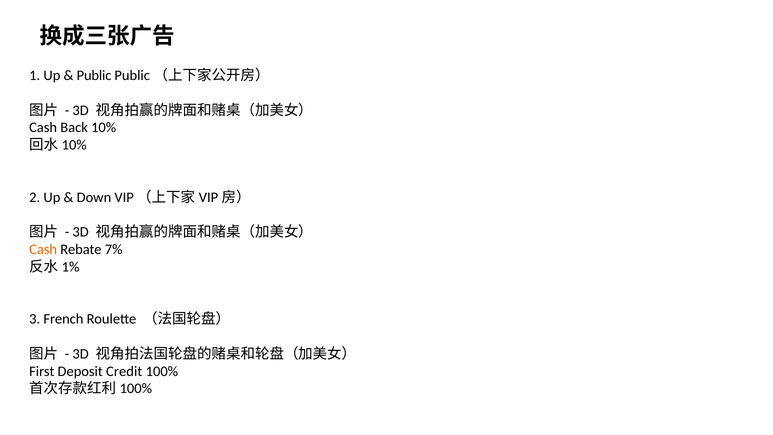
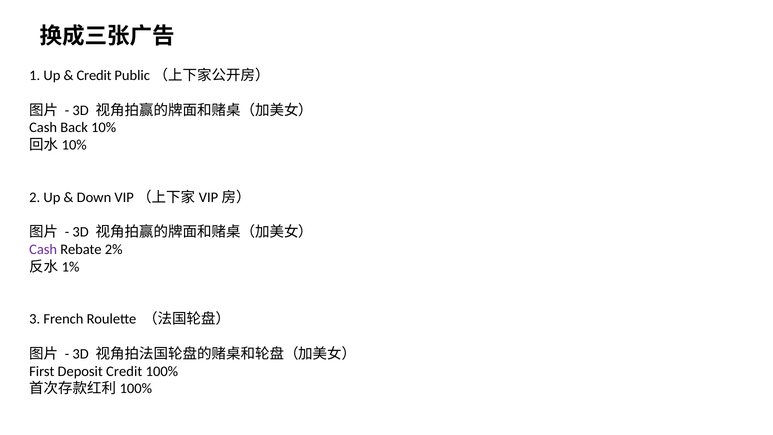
Public at (94, 75): Public -> Credit
Cash at (43, 249) colour: orange -> purple
7%: 7% -> 2%
